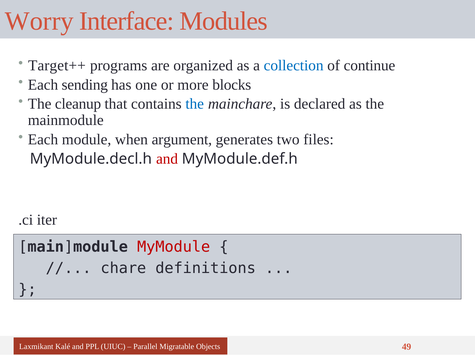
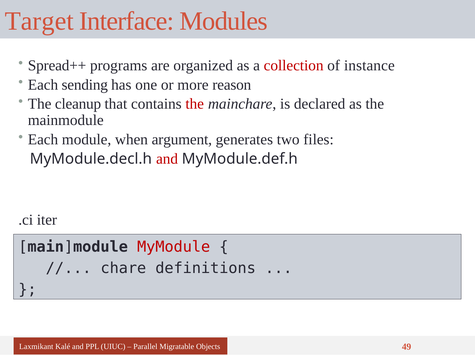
Worry: Worry -> Target
Target++: Target++ -> Spread++
collection colour: blue -> red
continue: continue -> instance
blocks: blocks -> reason
the at (195, 104) colour: blue -> red
